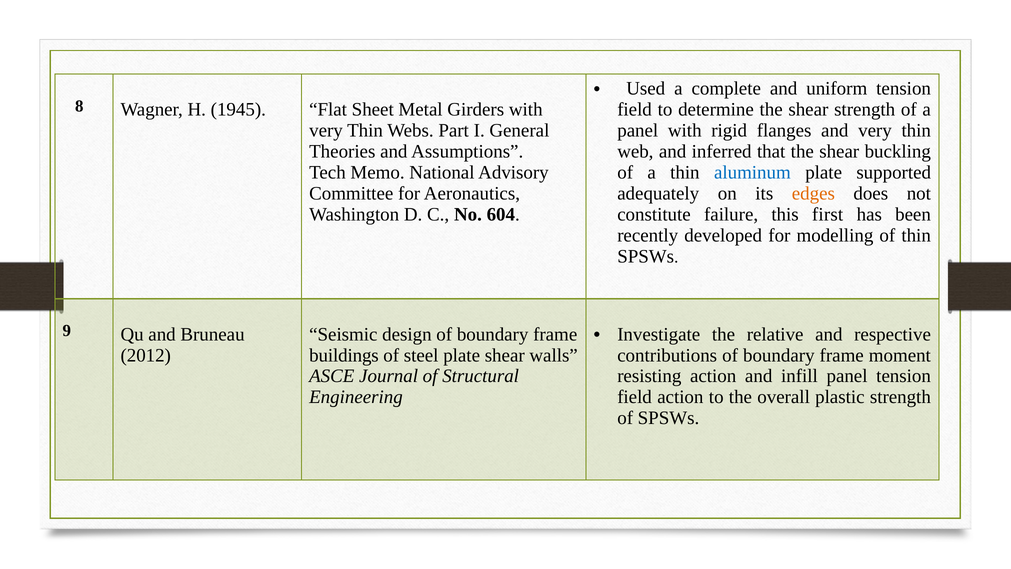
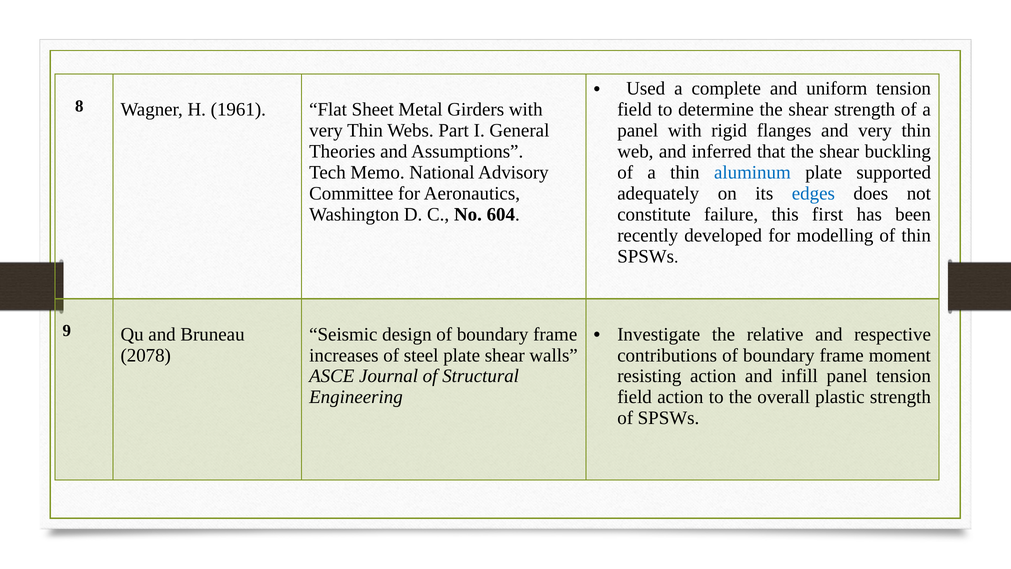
1945: 1945 -> 1961
edges colour: orange -> blue
2012: 2012 -> 2078
buildings: buildings -> increases
